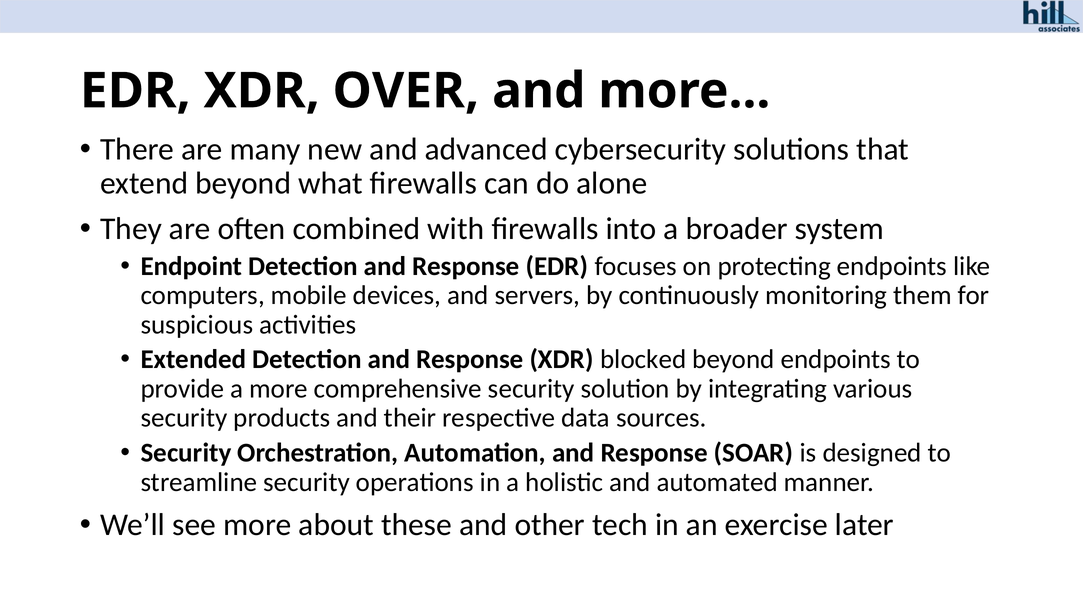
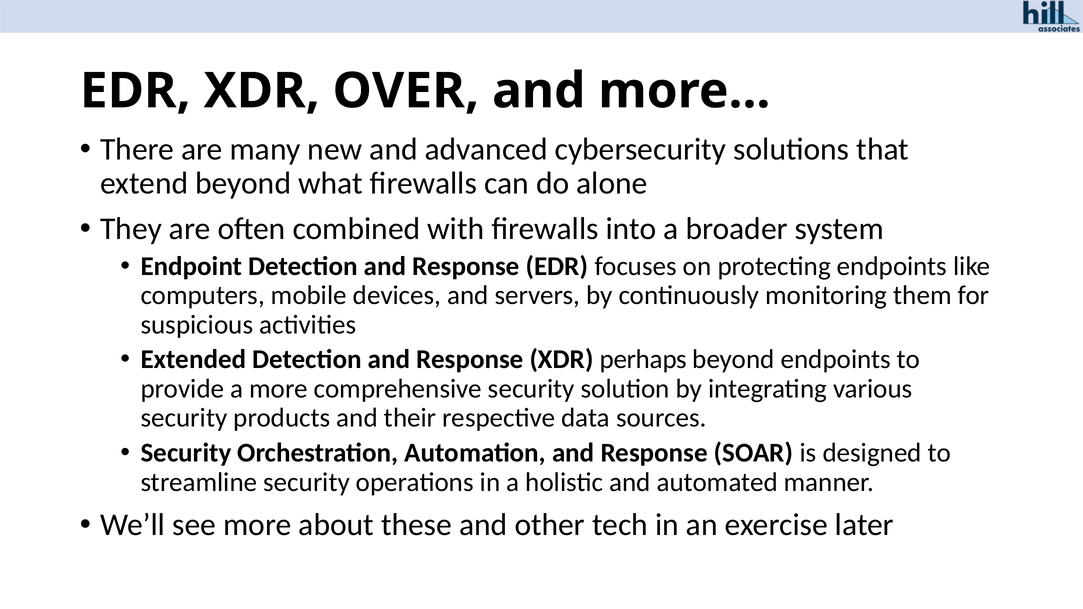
blocked: blocked -> perhaps
